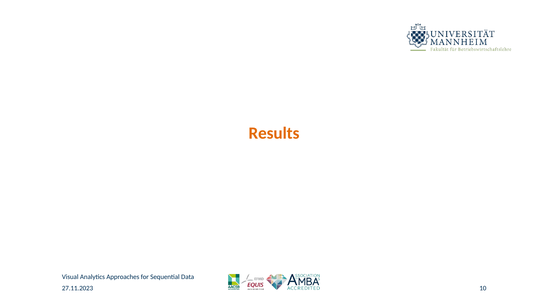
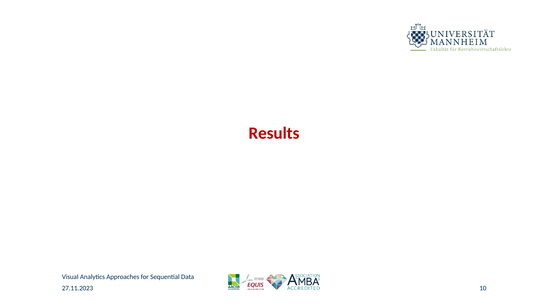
Results colour: orange -> red
